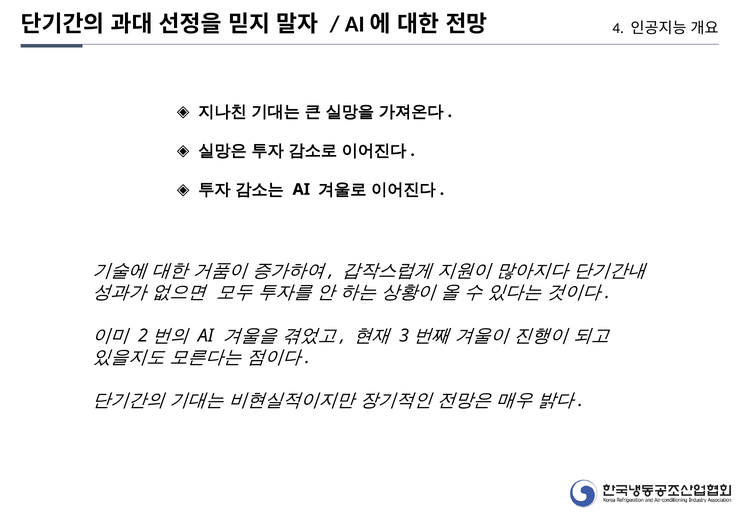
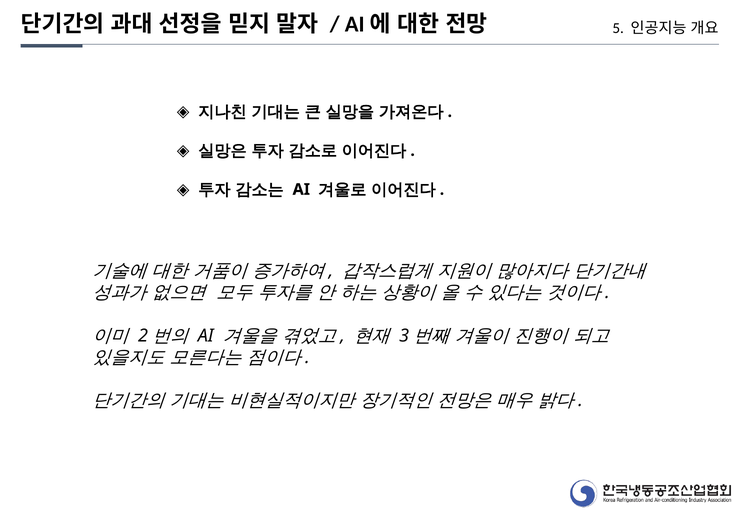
4: 4 -> 5
